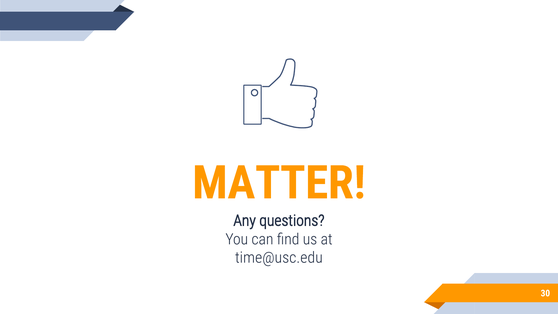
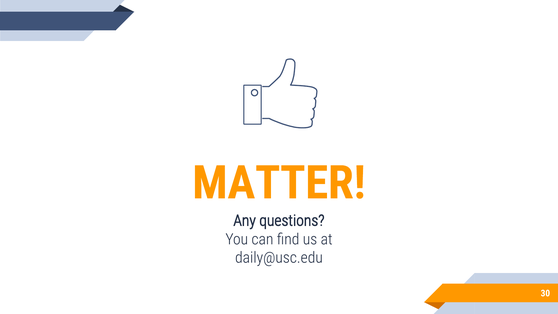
time@usc.edu: time@usc.edu -> daily@usc.edu
